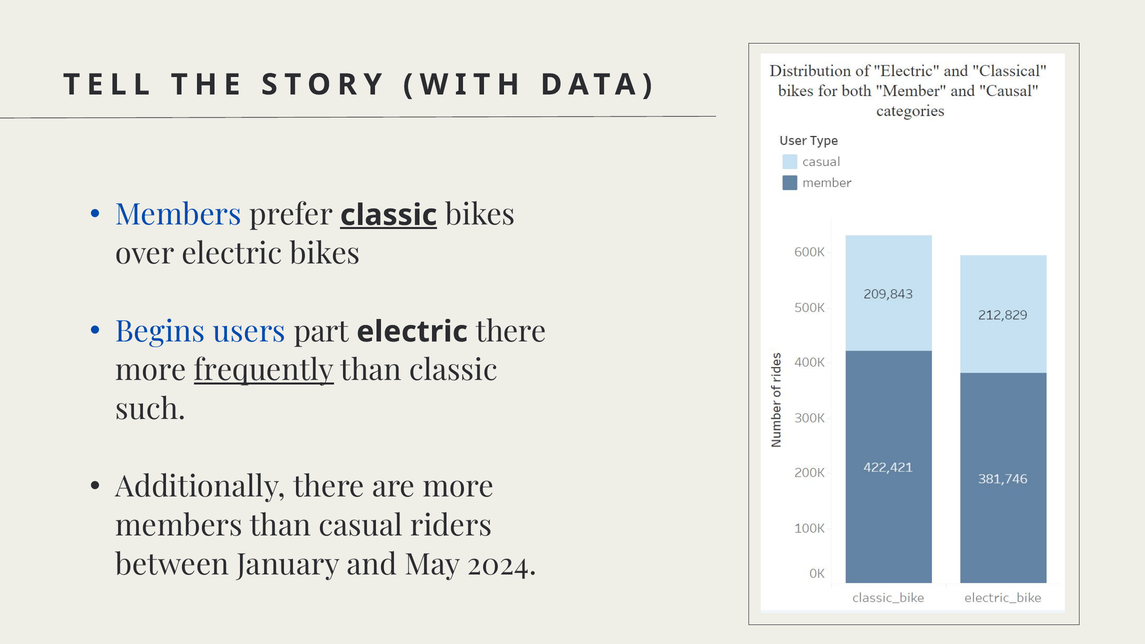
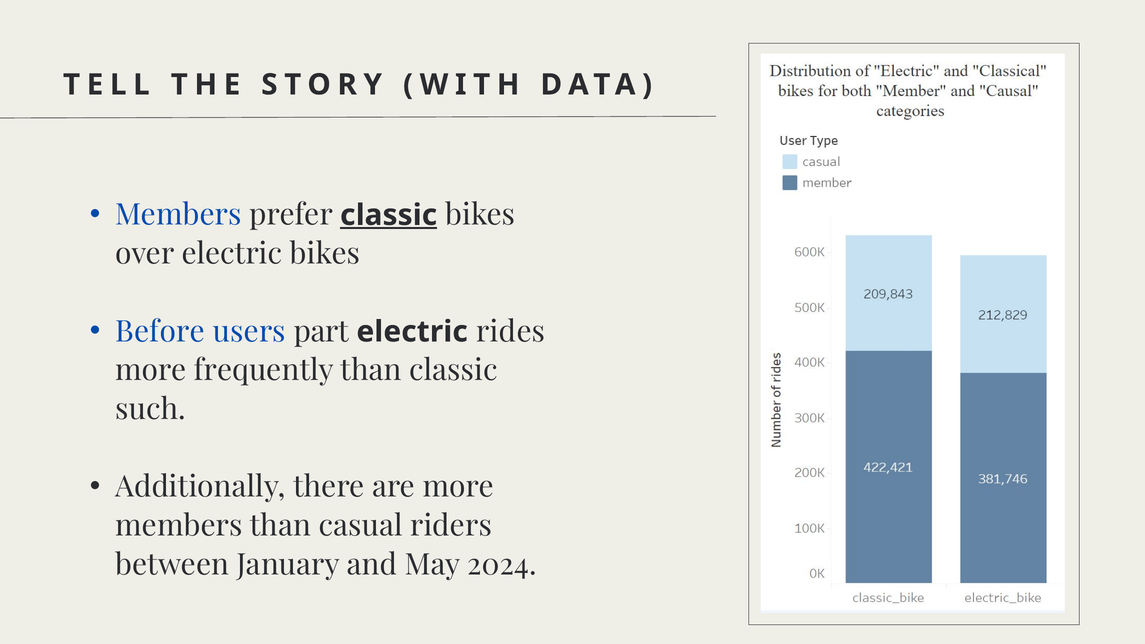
Begins: Begins -> Before
electric there: there -> rides
frequently underline: present -> none
